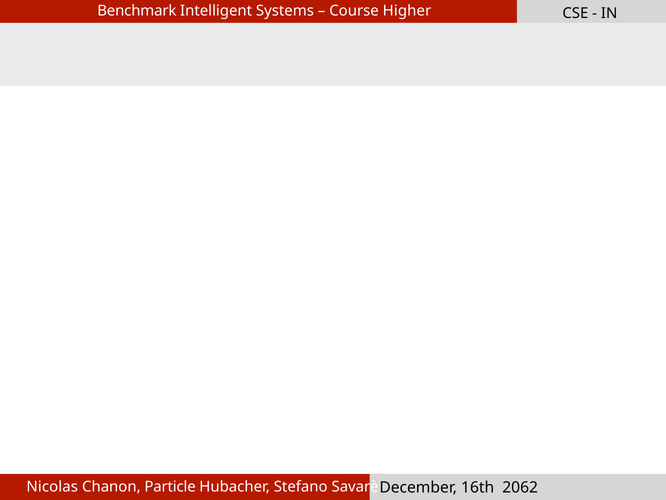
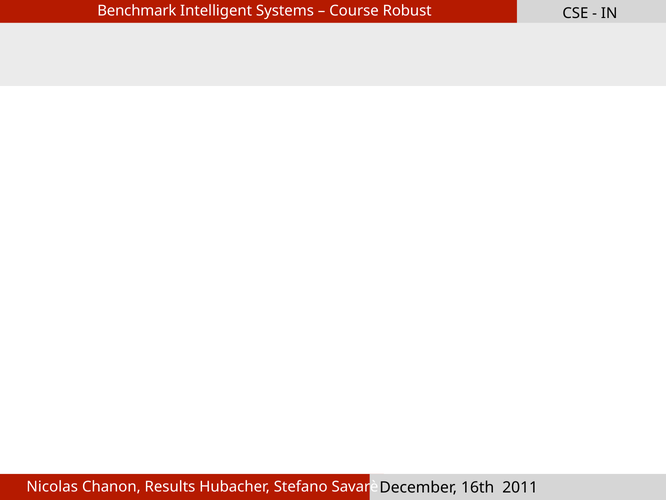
Higher: Higher -> Robust
Particle: Particle -> Results
2062: 2062 -> 2011
